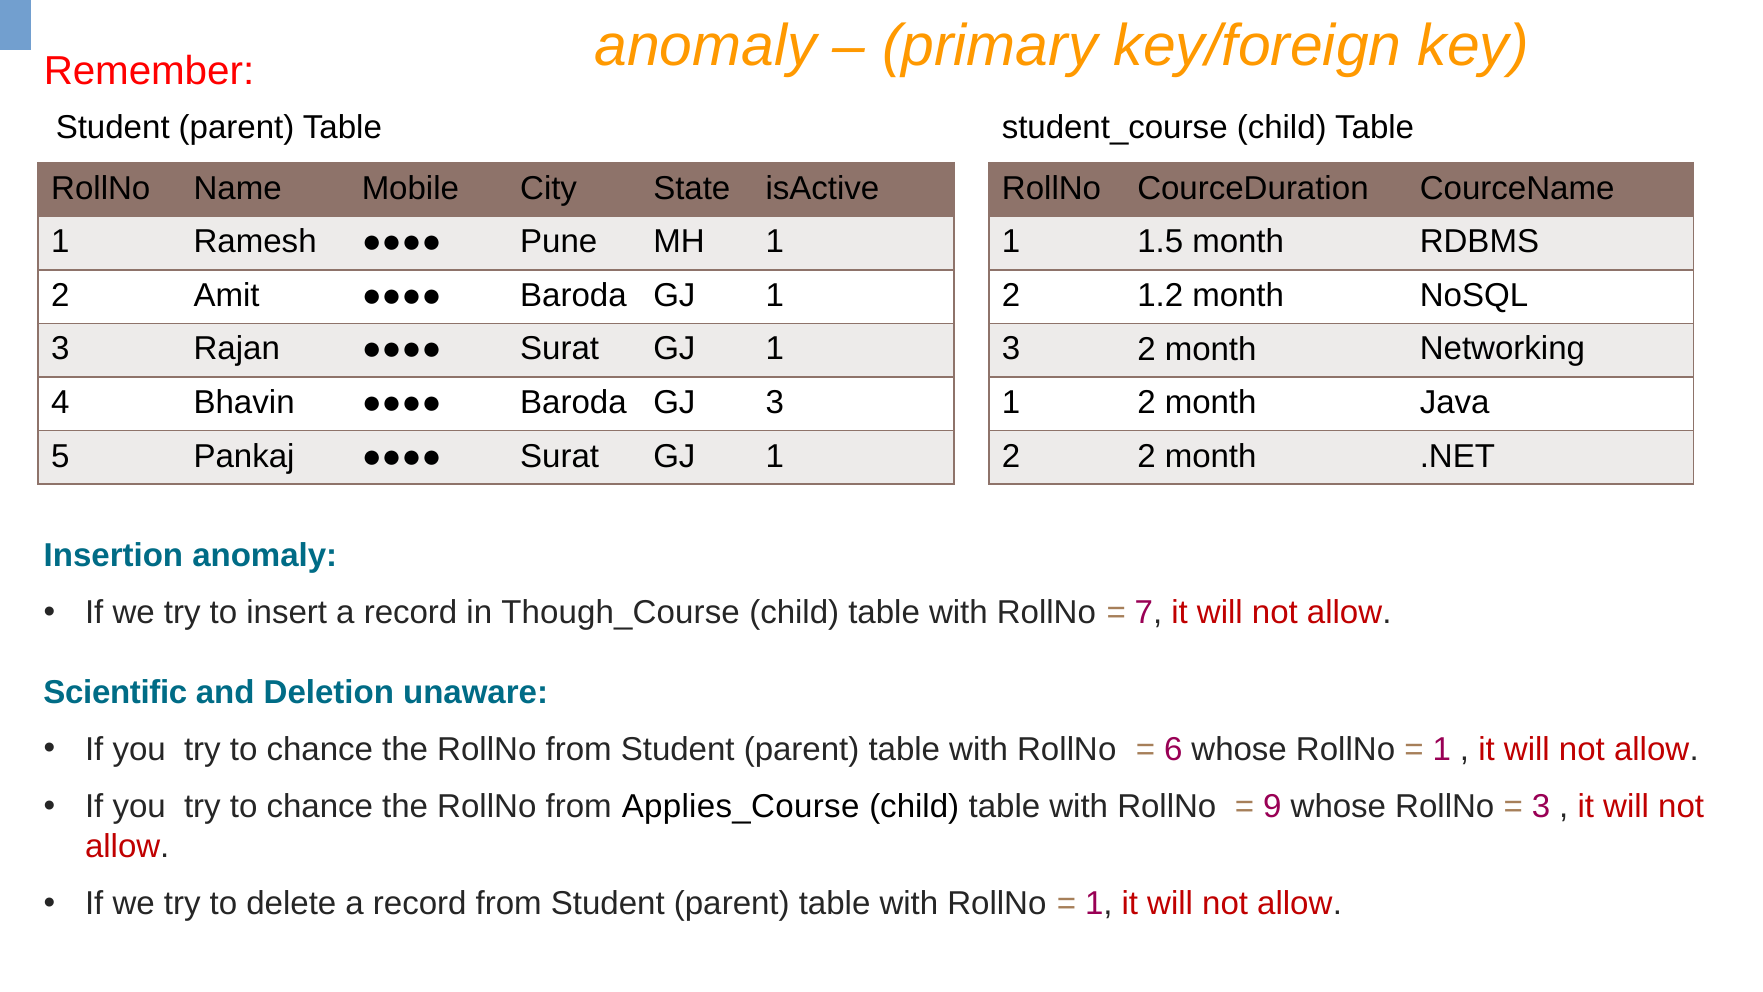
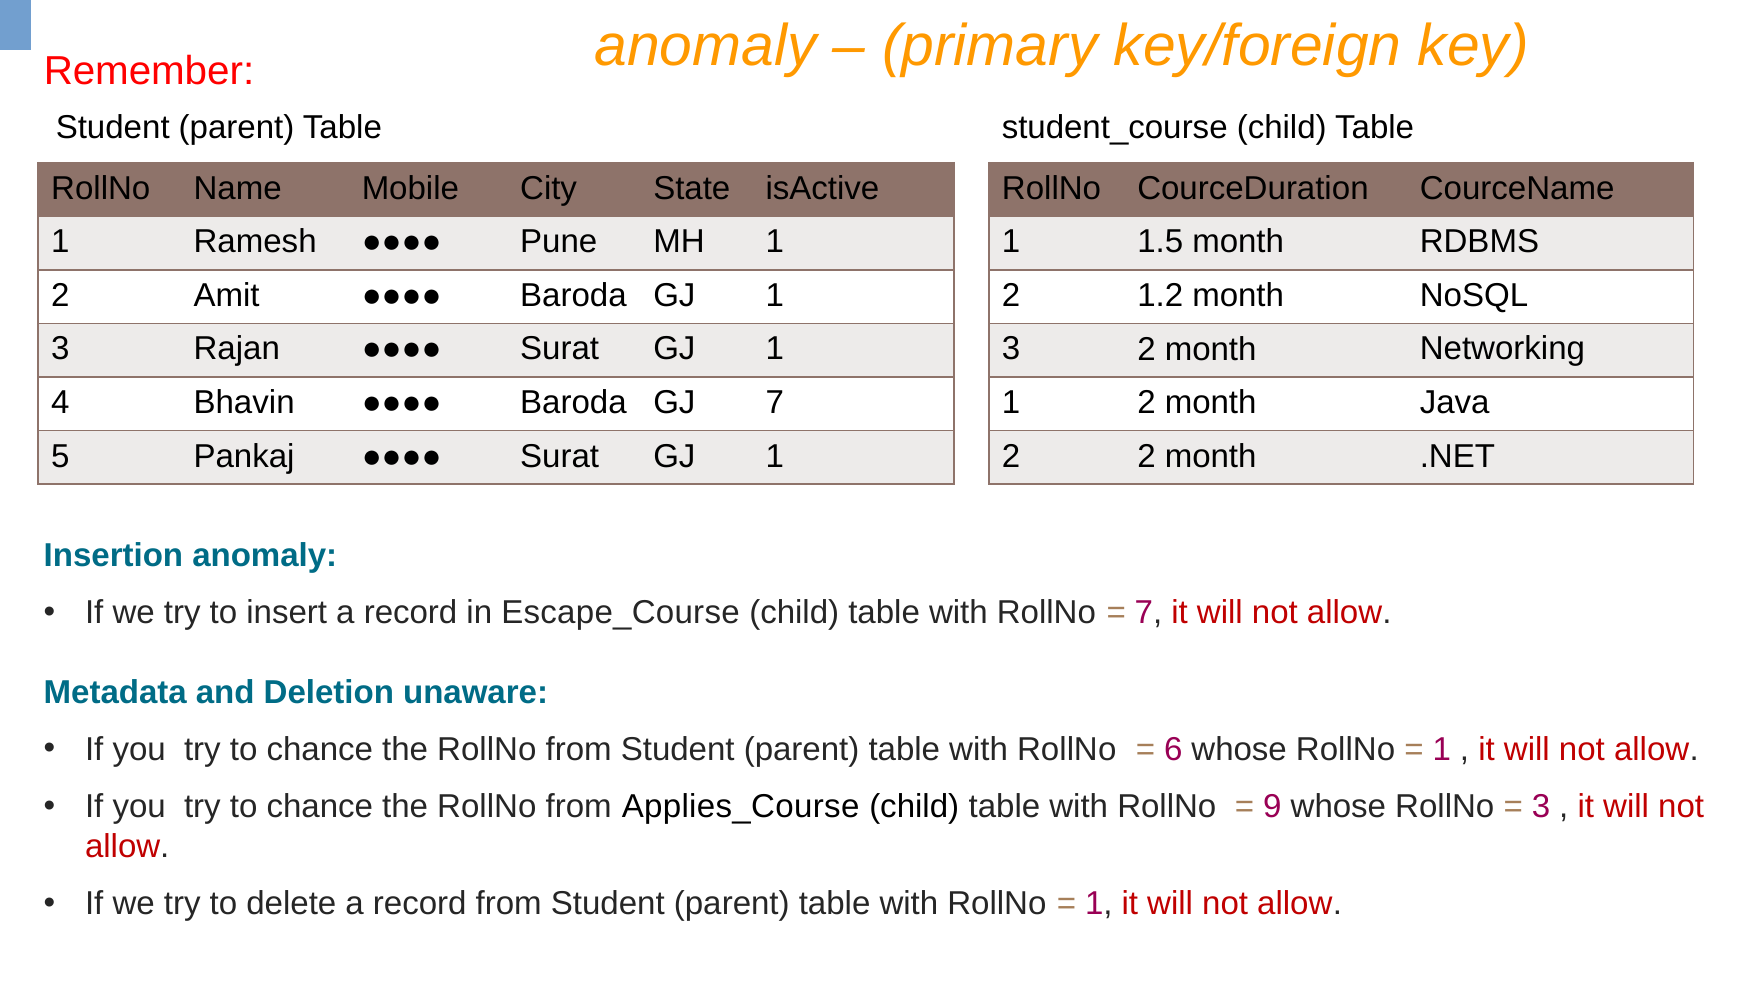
GJ 3: 3 -> 7
Though_Course: Though_Course -> Escape_Course
Scientific: Scientific -> Metadata
